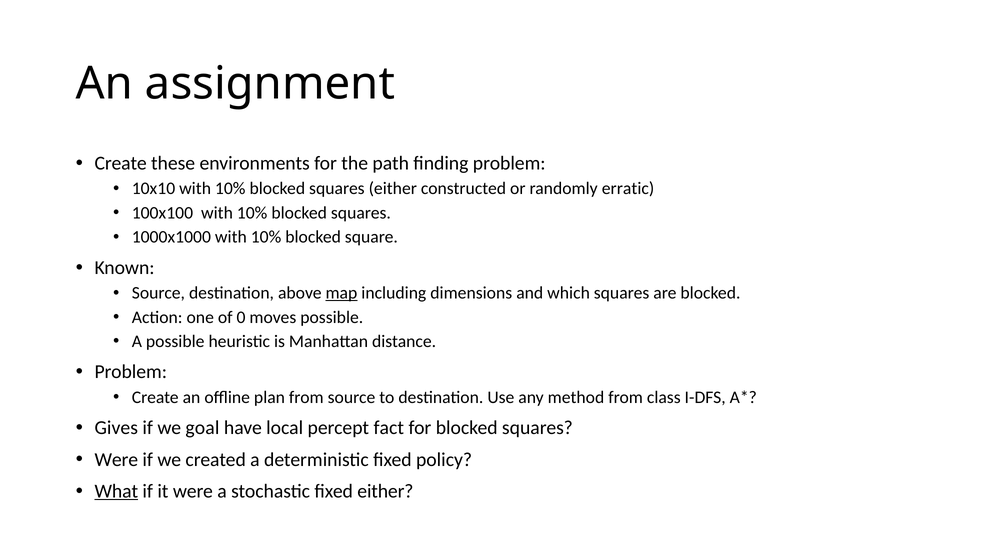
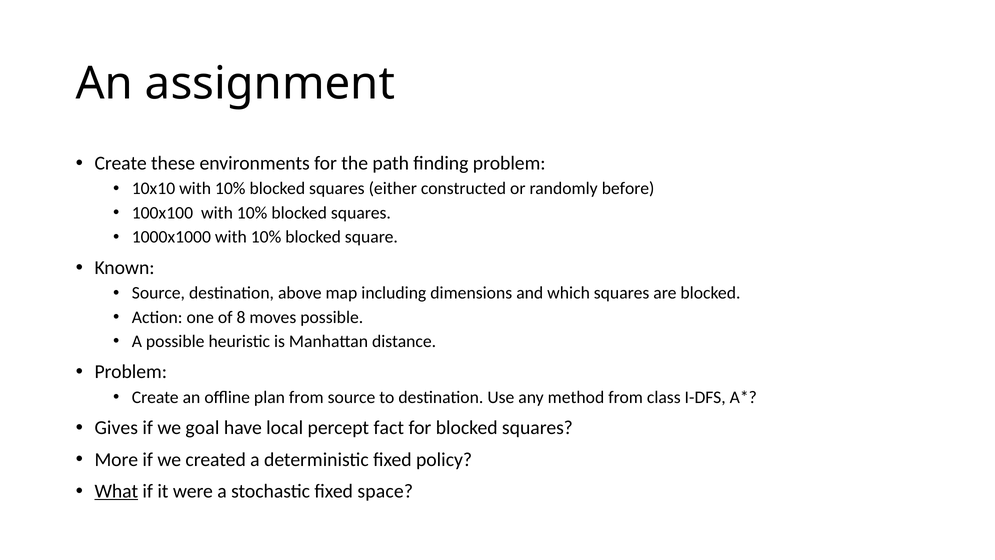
erratic: erratic -> before
map underline: present -> none
0: 0 -> 8
Were at (116, 459): Were -> More
fixed either: either -> space
